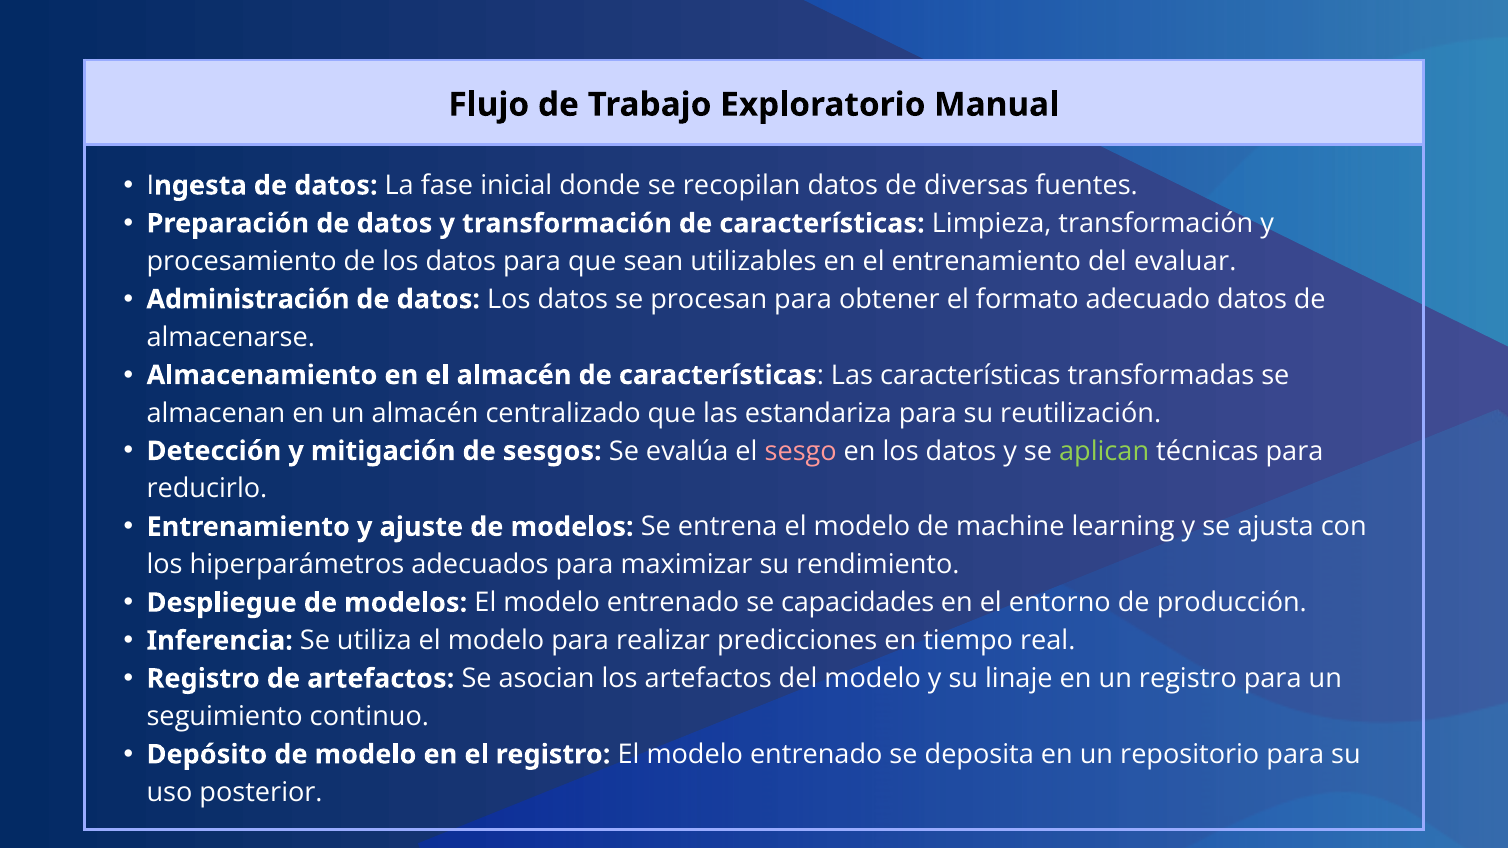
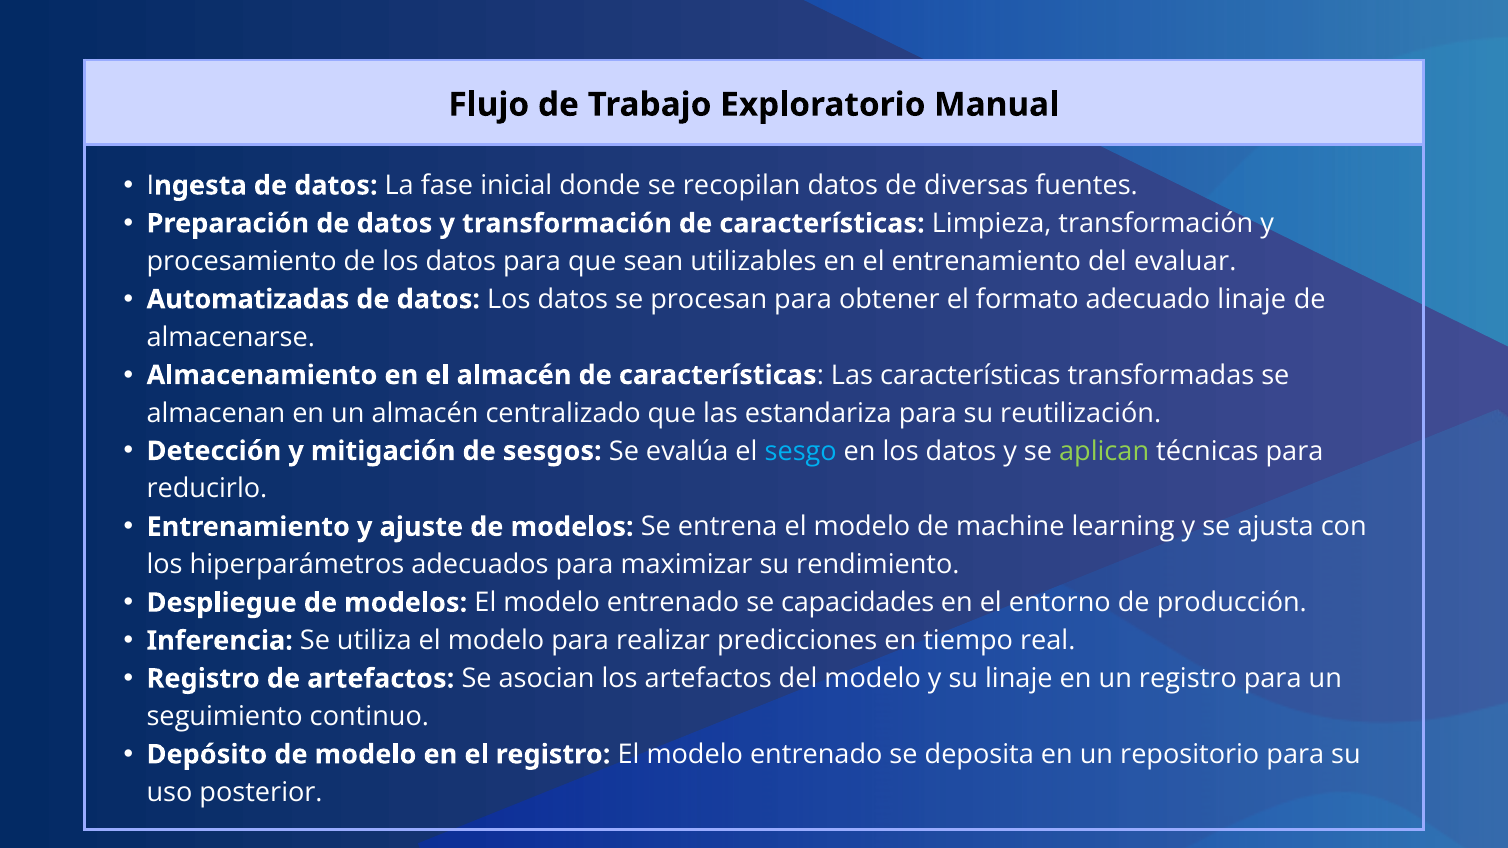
Administración: Administración -> Automatizadas
adecuado datos: datos -> linaje
sesgo colour: pink -> light blue
